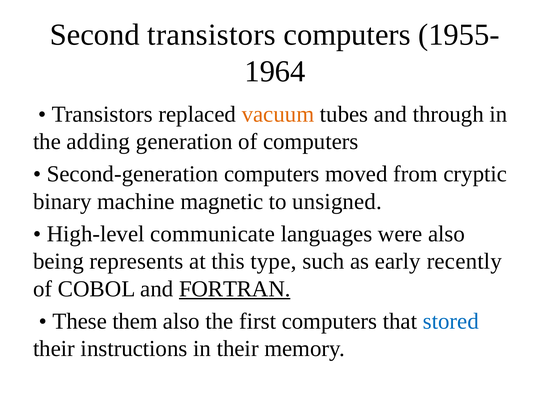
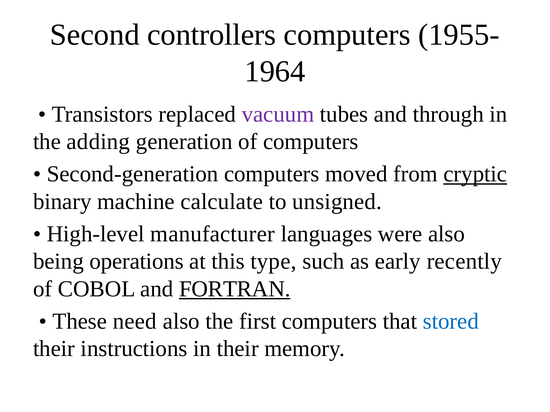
Second transistors: transistors -> controllers
vacuum colour: orange -> purple
cryptic underline: none -> present
magnetic: magnetic -> calculate
communicate: communicate -> manufacturer
represents: represents -> operations
them: them -> need
